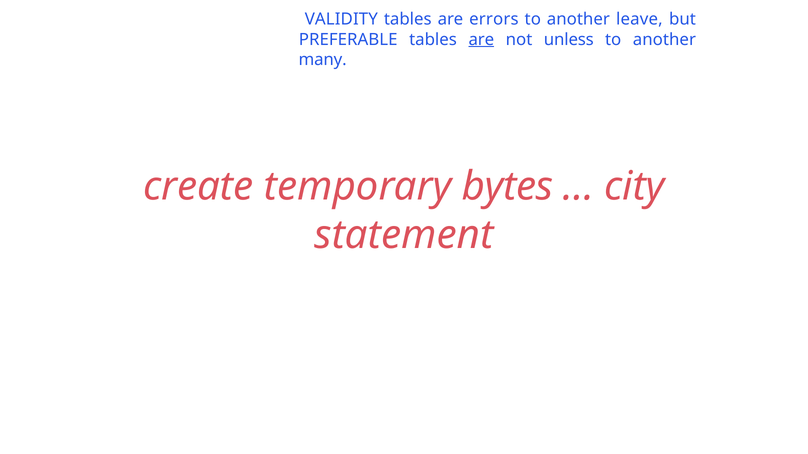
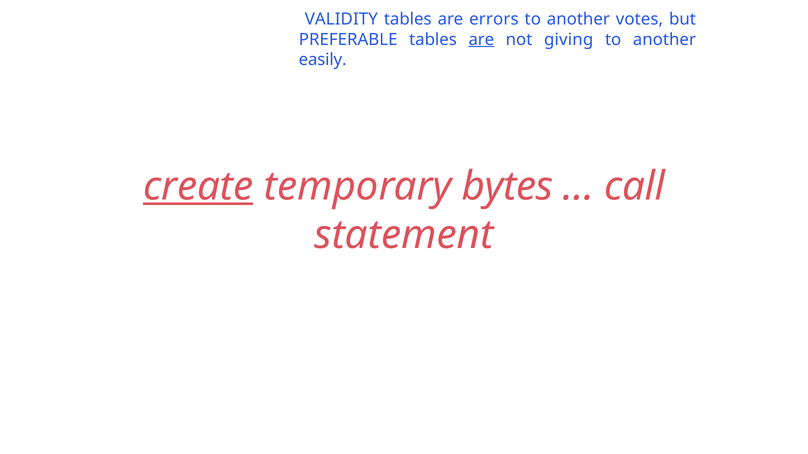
leave: leave -> votes
unless: unless -> giving
many: many -> easily
create underline: none -> present
city: city -> call
